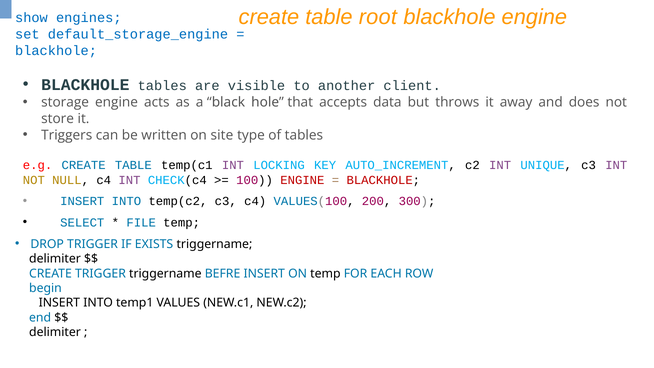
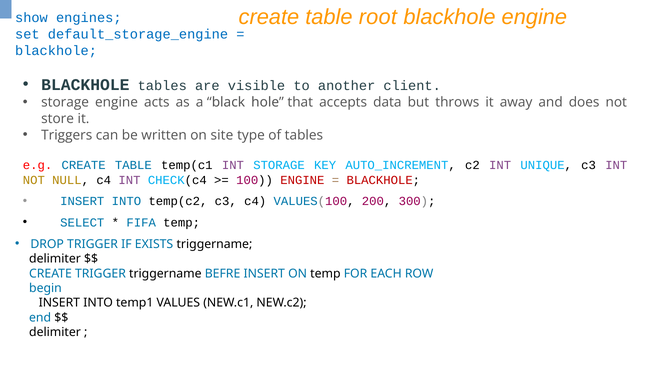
INT LOCKING: LOCKING -> STORAGE
FILE: FILE -> FIFA
